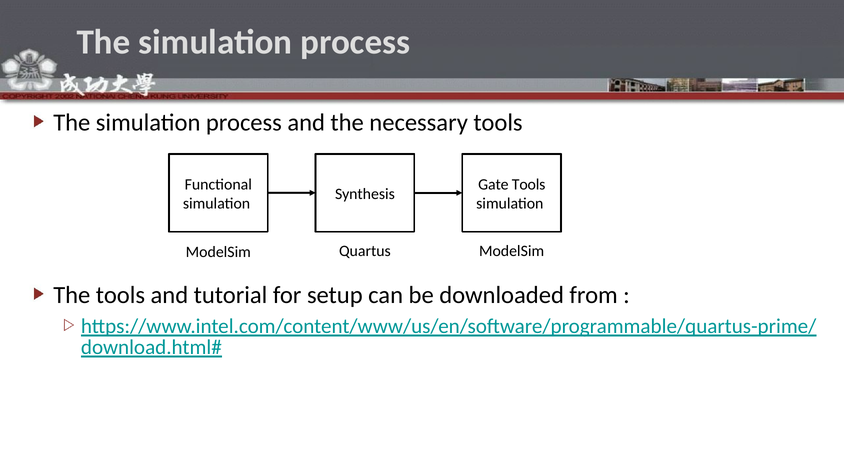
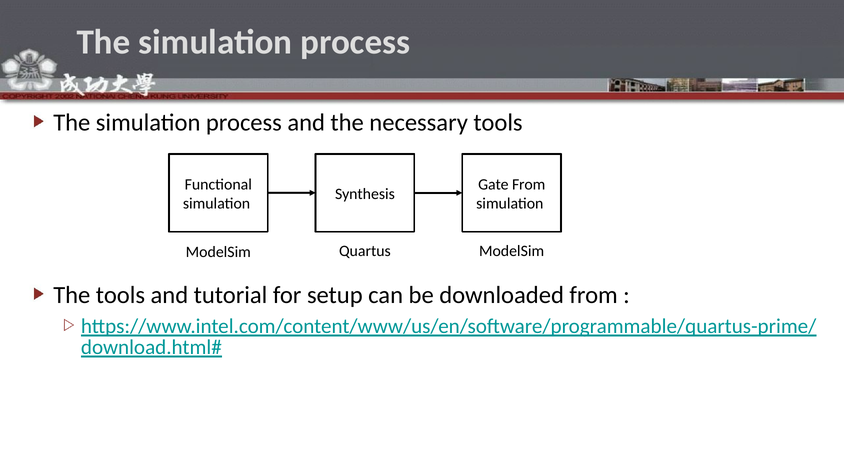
Gate Tools: Tools -> From
